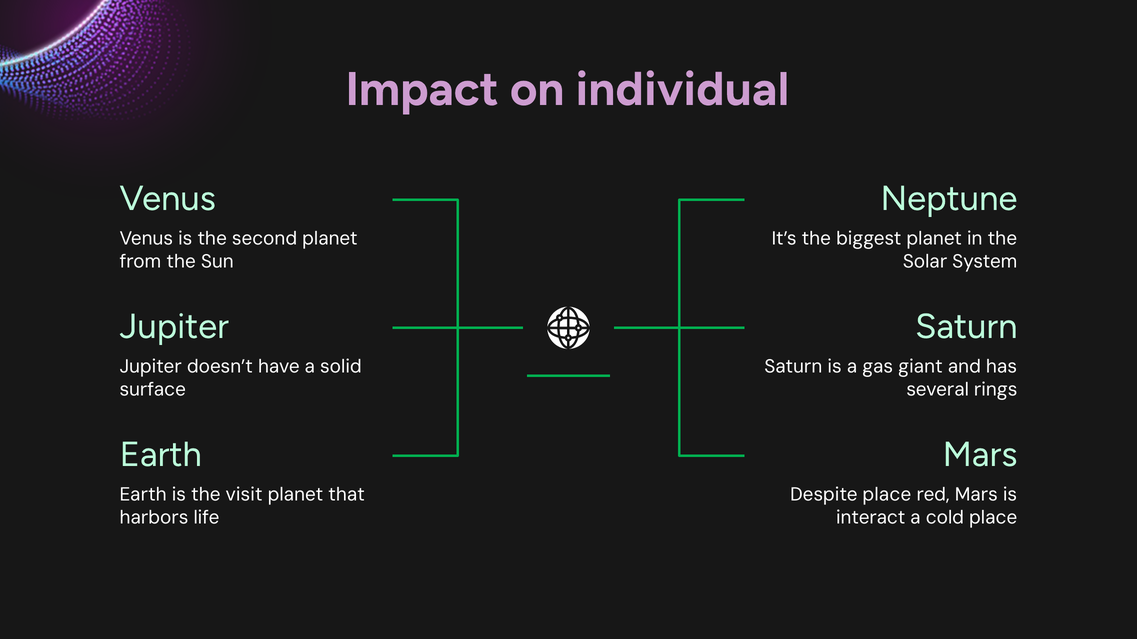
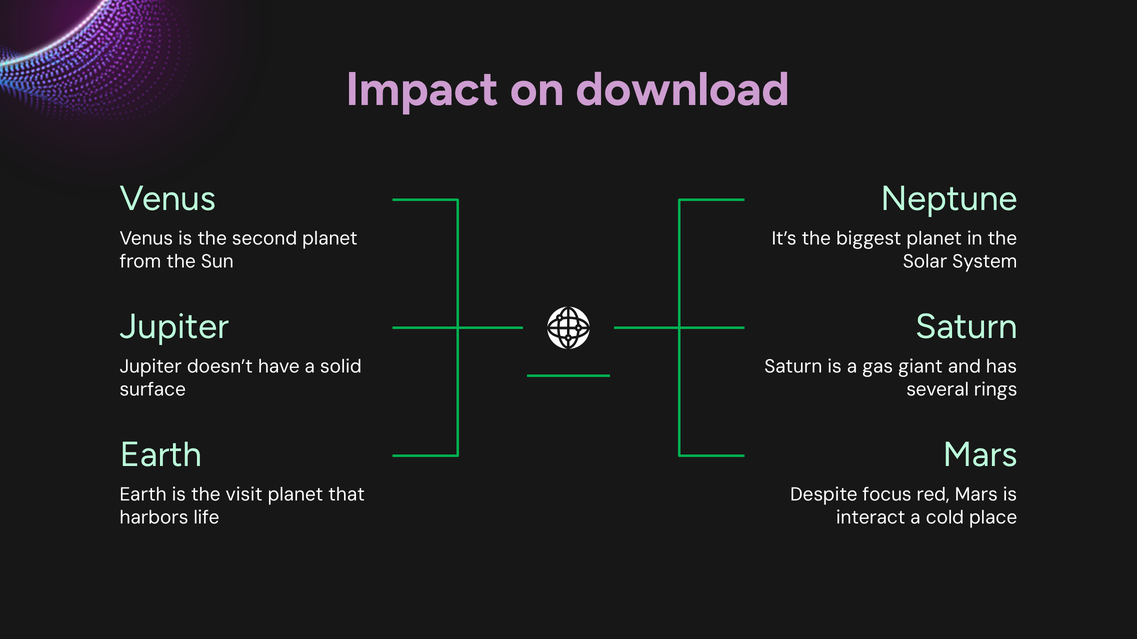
individual: individual -> download
Despite place: place -> focus
